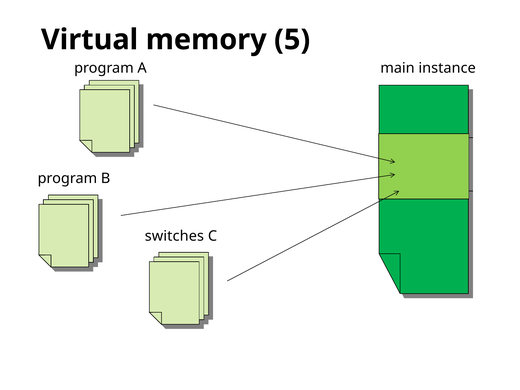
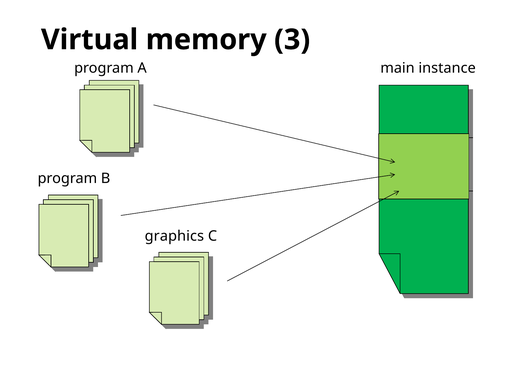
5: 5 -> 3
switches: switches -> graphics
